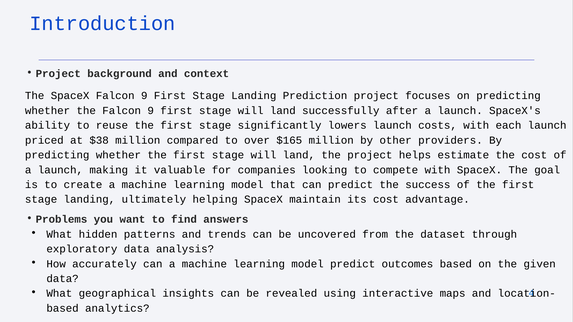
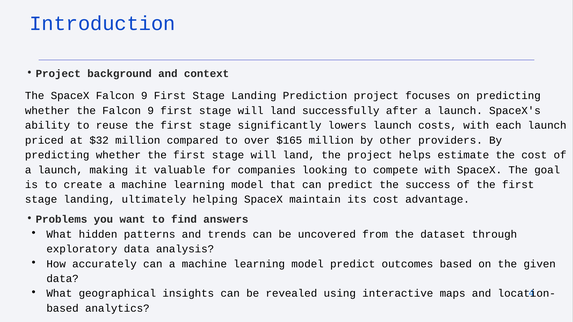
$38: $38 -> $32
